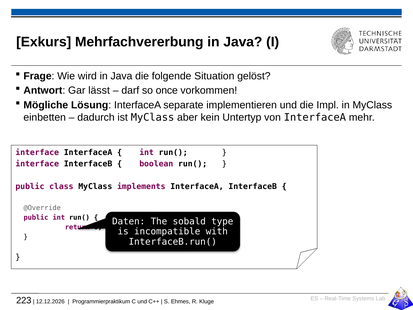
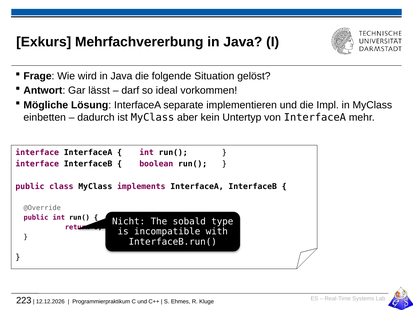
once: once -> ideal
Daten: Daten -> Nicht
